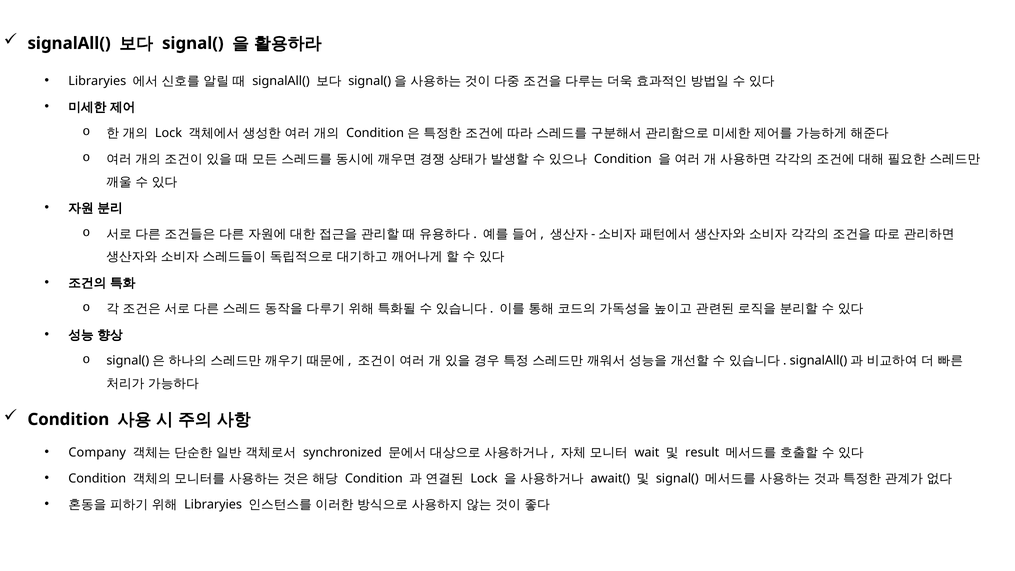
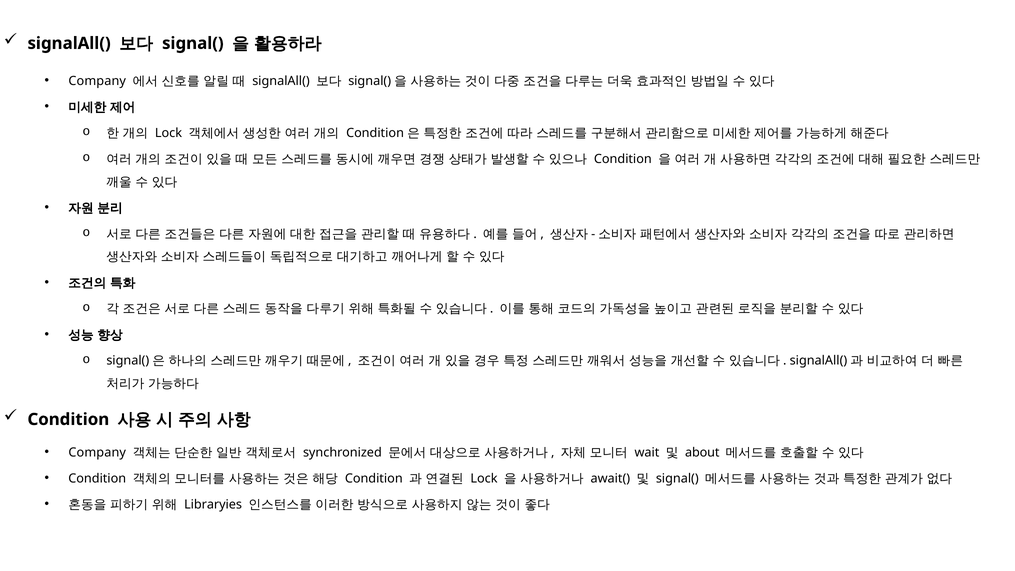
Libraryies at (97, 81): Libraryies -> Company
result: result -> about
